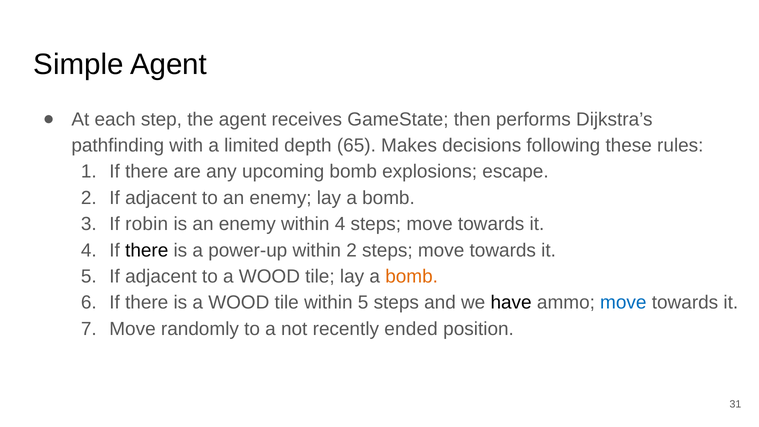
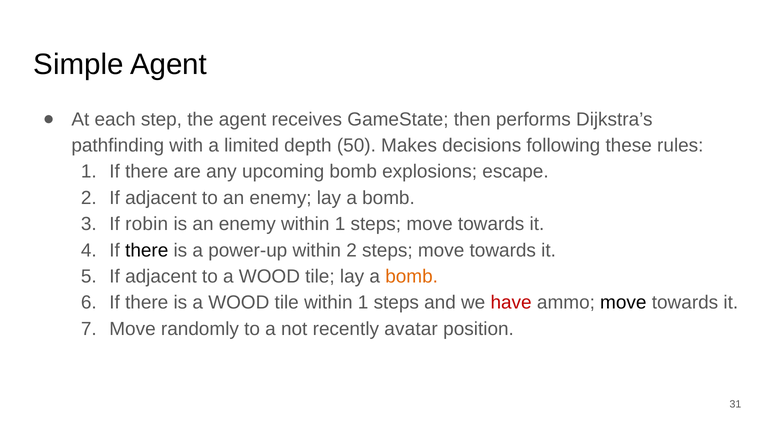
65: 65 -> 50
enemy within 4: 4 -> 1
tile within 5: 5 -> 1
have colour: black -> red
move at (623, 303) colour: blue -> black
ended: ended -> avatar
